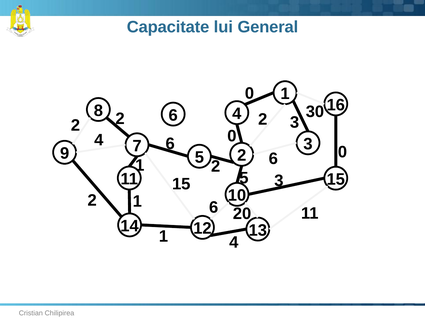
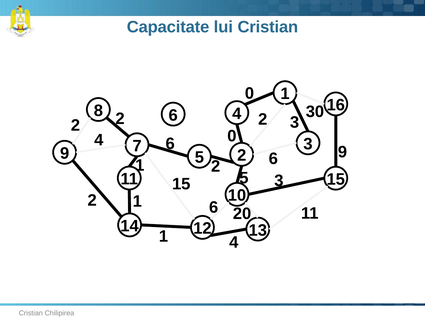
lui General: General -> Cristian
0 at (342, 152): 0 -> 9
